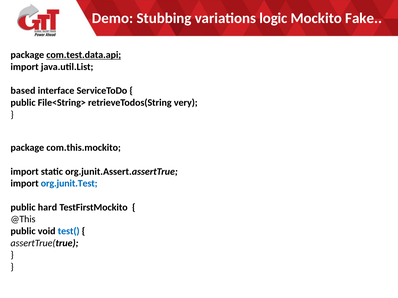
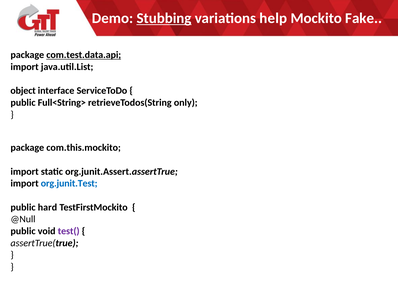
Stubbing underline: none -> present
logic: logic -> help
based: based -> object
File<String>: File<String> -> Full<String>
very: very -> only
@This: @This -> @Null
test( colour: blue -> purple
